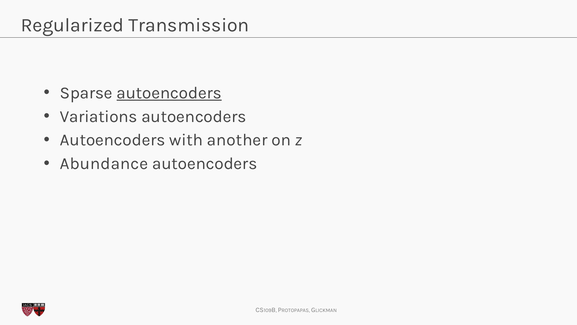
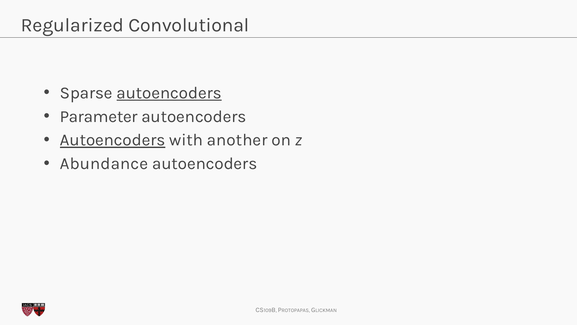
Transmission: Transmission -> Convolutional
Variations: Variations -> Parameter
Autoencoders at (113, 140) underline: none -> present
